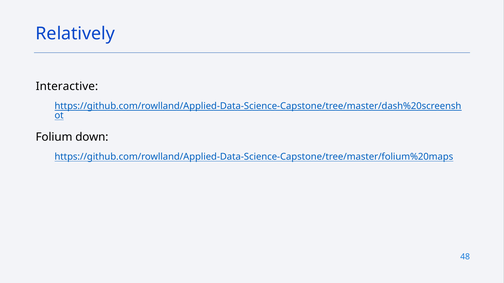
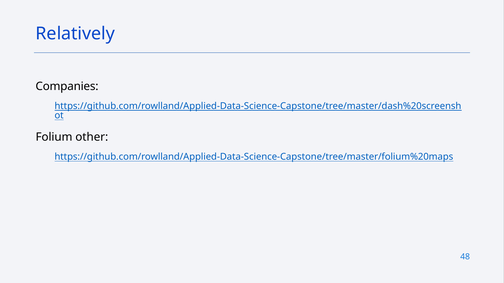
Interactive: Interactive -> Companies
down: down -> other
